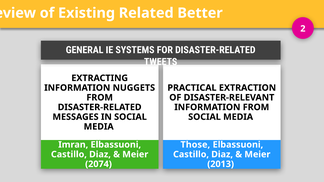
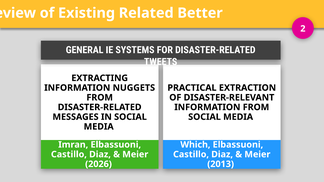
Those: Those -> Which
2074: 2074 -> 2026
